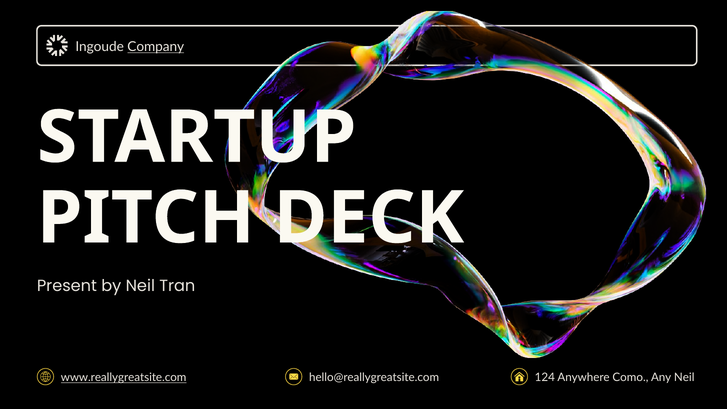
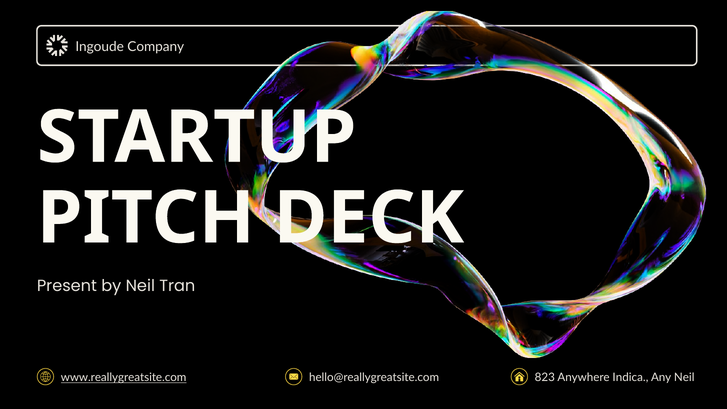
Company underline: present -> none
124: 124 -> 823
Como: Como -> Indica
